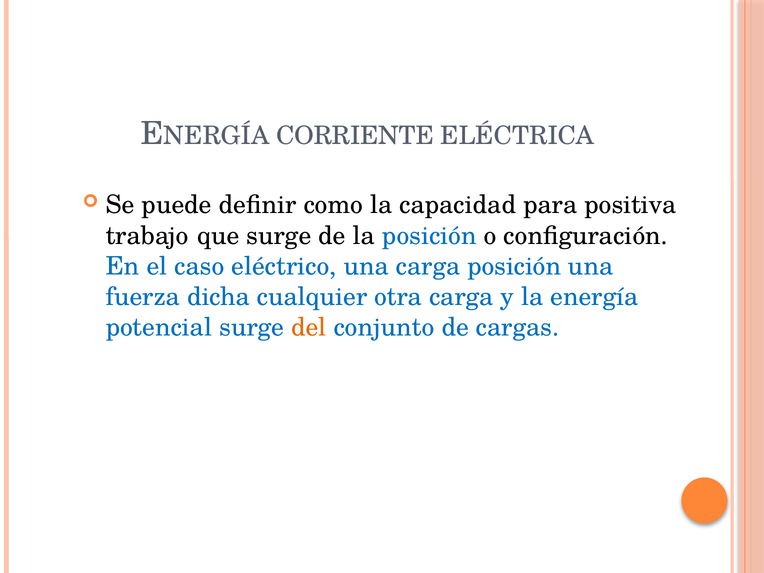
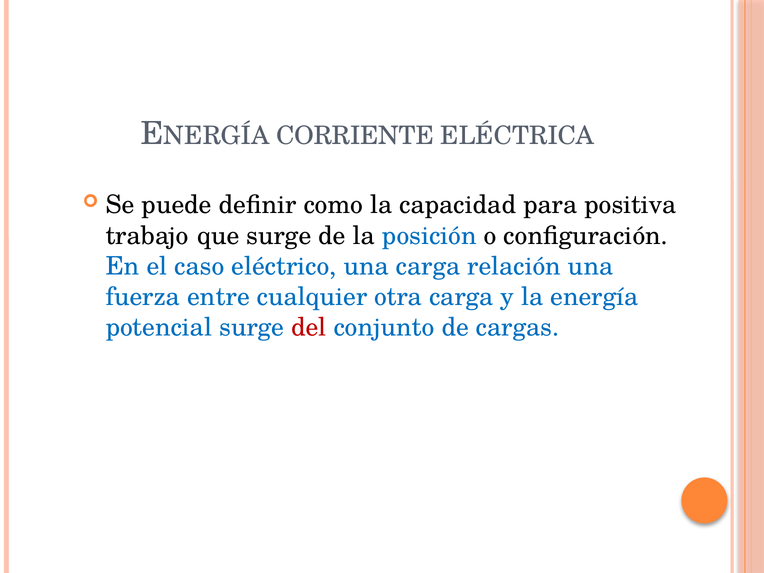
carga posición: posición -> relación
dicha: dicha -> entre
del colour: orange -> red
